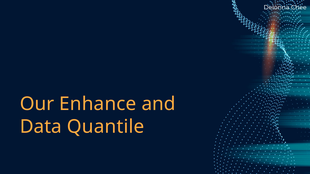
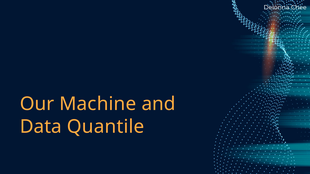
Enhance: Enhance -> Machine
